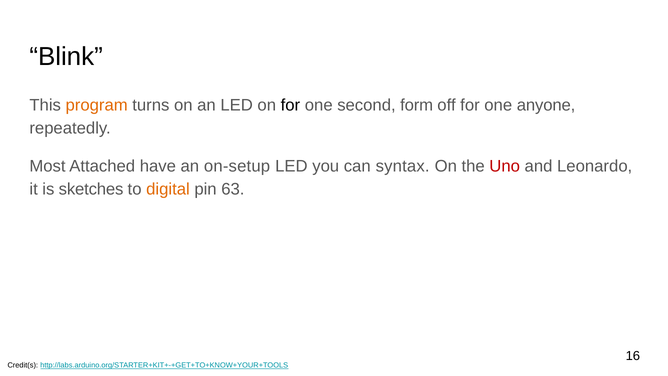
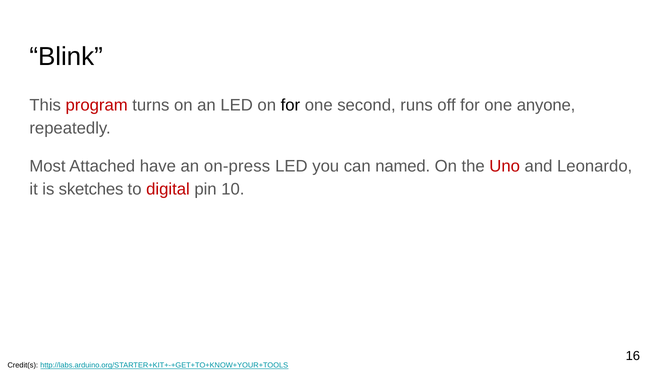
program colour: orange -> red
form: form -> runs
on-setup: on-setup -> on-press
syntax: syntax -> named
digital colour: orange -> red
63: 63 -> 10
